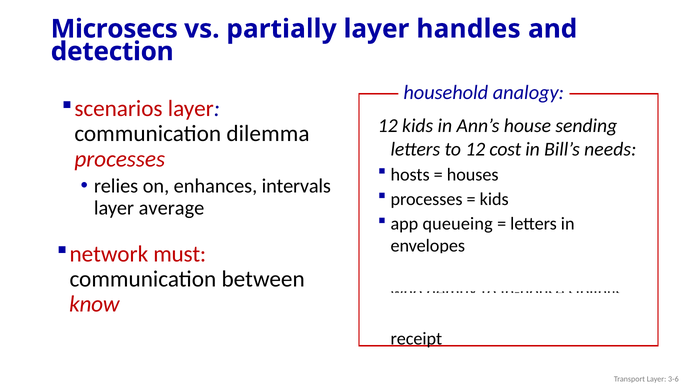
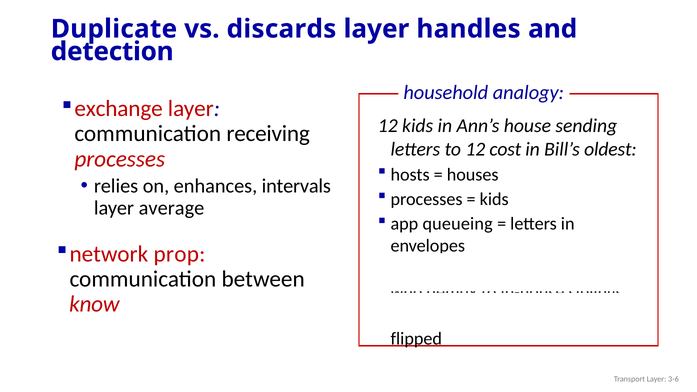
Microsecs: Microsecs -> Duplicate
partially: partially -> discards
scenarios: scenarios -> exchange
dilemma: dilemma -> receiving
needs: needs -> oldest
must: must -> prop
receipt: receipt -> flipped
